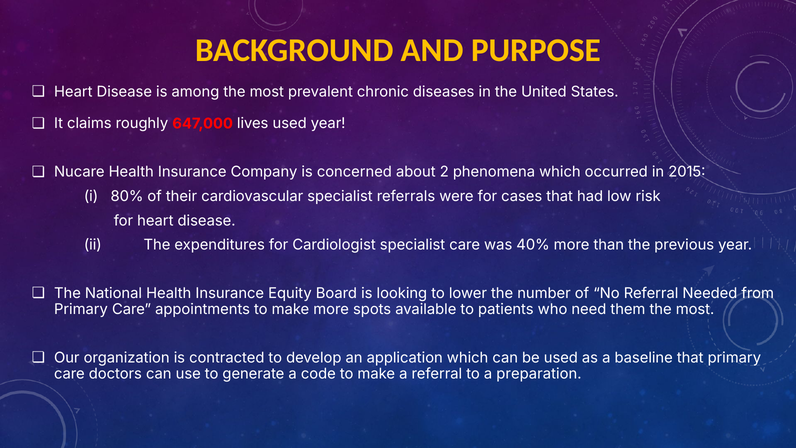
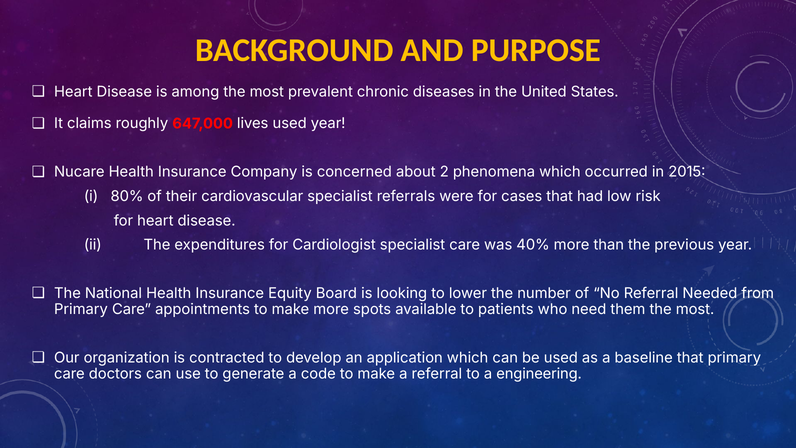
preparation: preparation -> engineering
